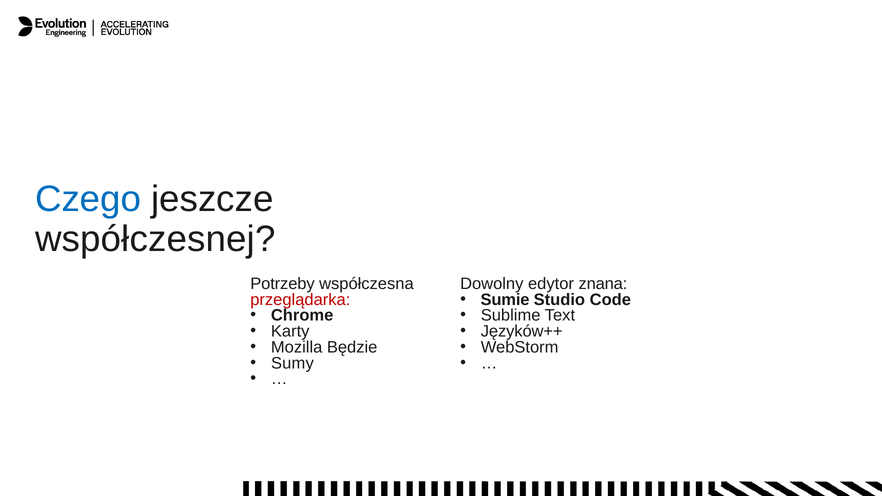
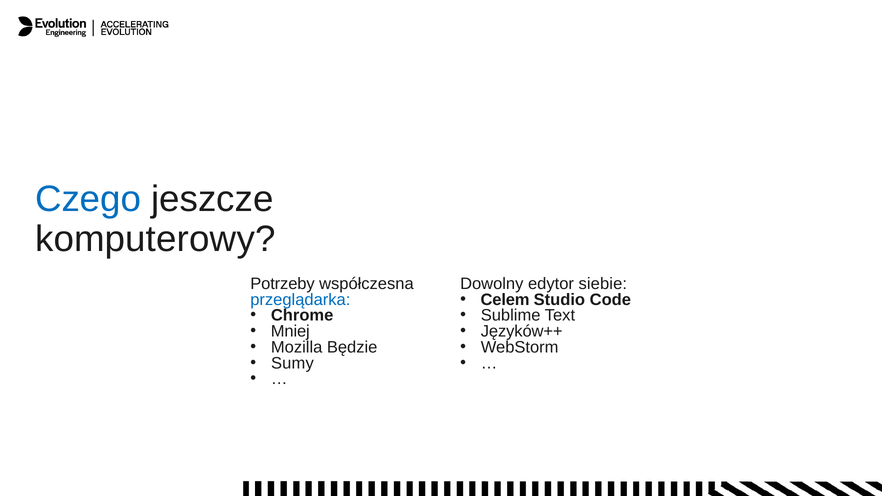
współczesnej: współczesnej -> komputerowy
znana: znana -> siebie
Sumie: Sumie -> Celem
przeglądarka colour: red -> blue
Karty: Karty -> Mniej
